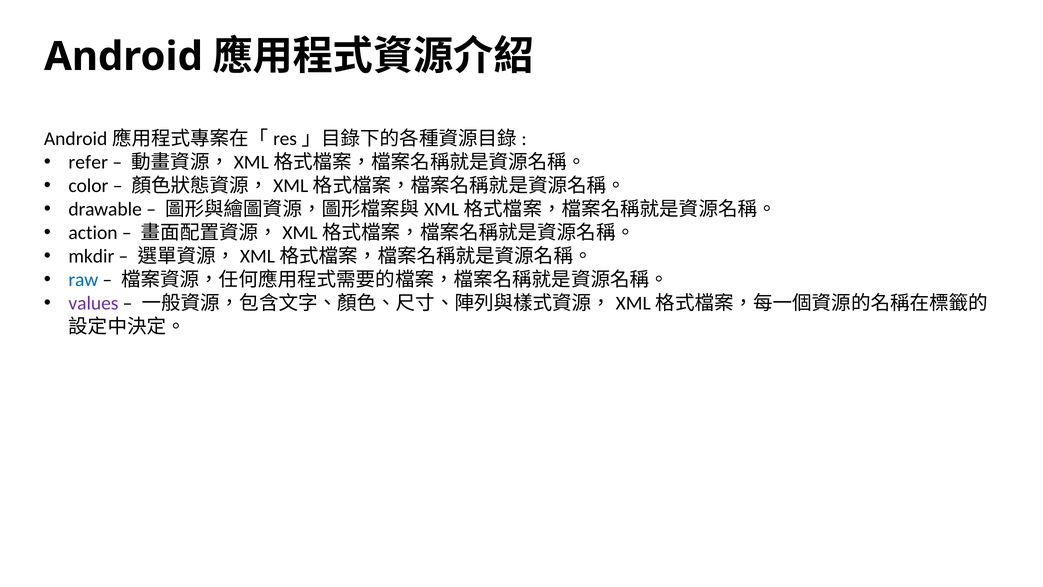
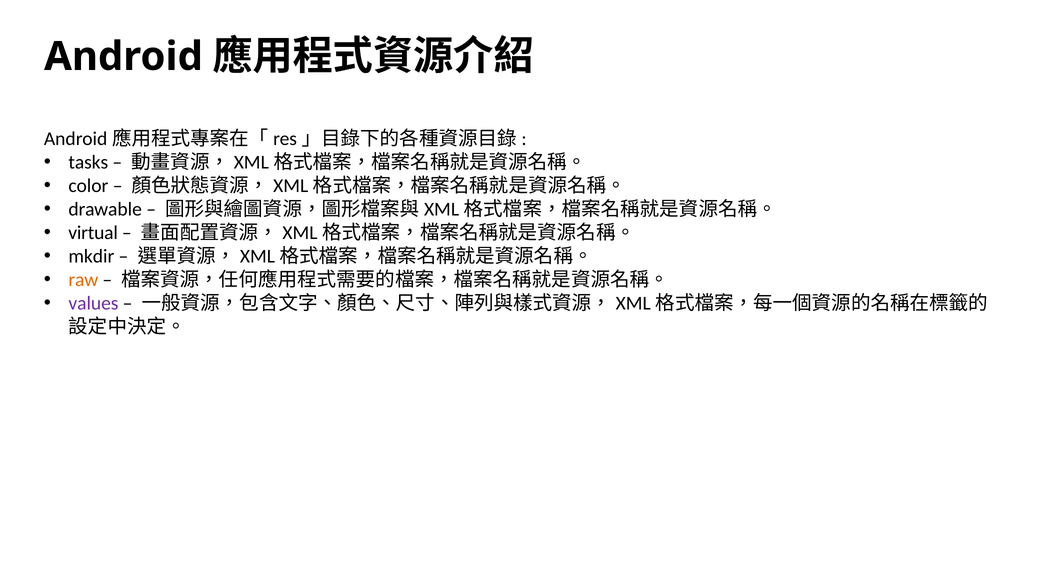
refer: refer -> tasks
action: action -> virtual
raw colour: blue -> orange
